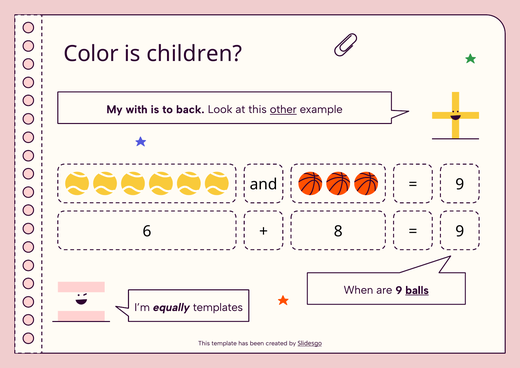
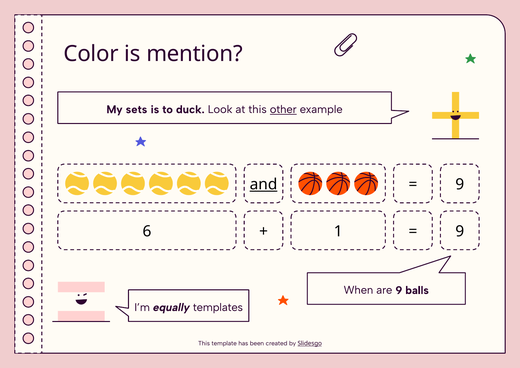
children: children -> mention
with: with -> sets
back: back -> duck
and underline: none -> present
8: 8 -> 1
balls underline: present -> none
